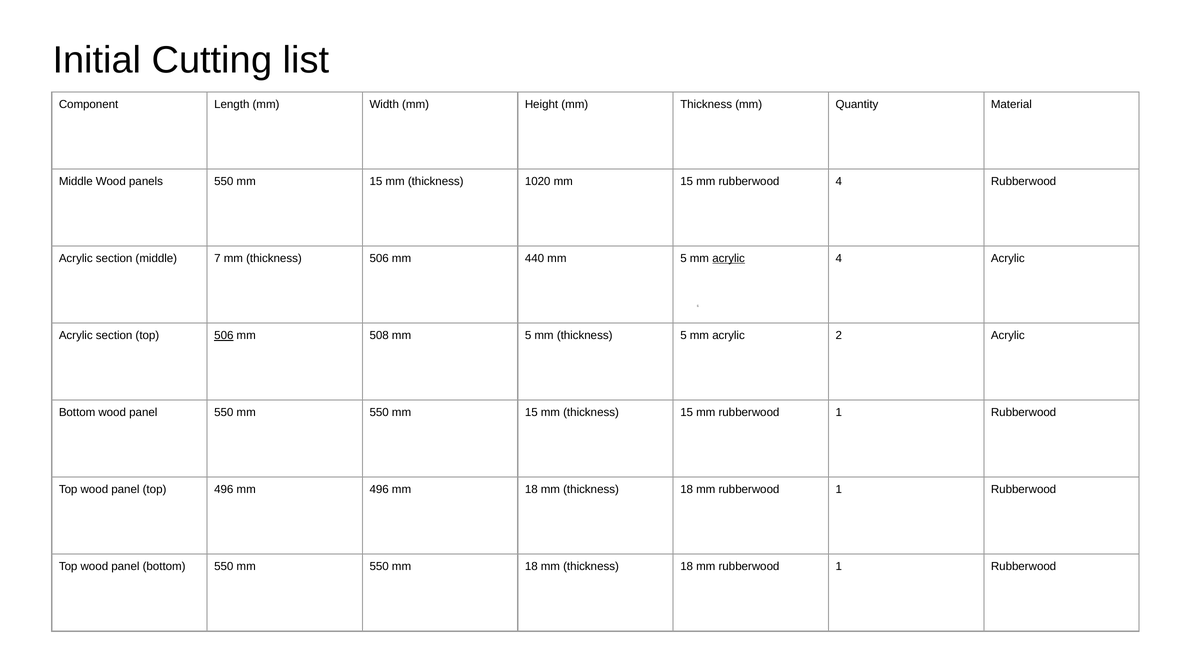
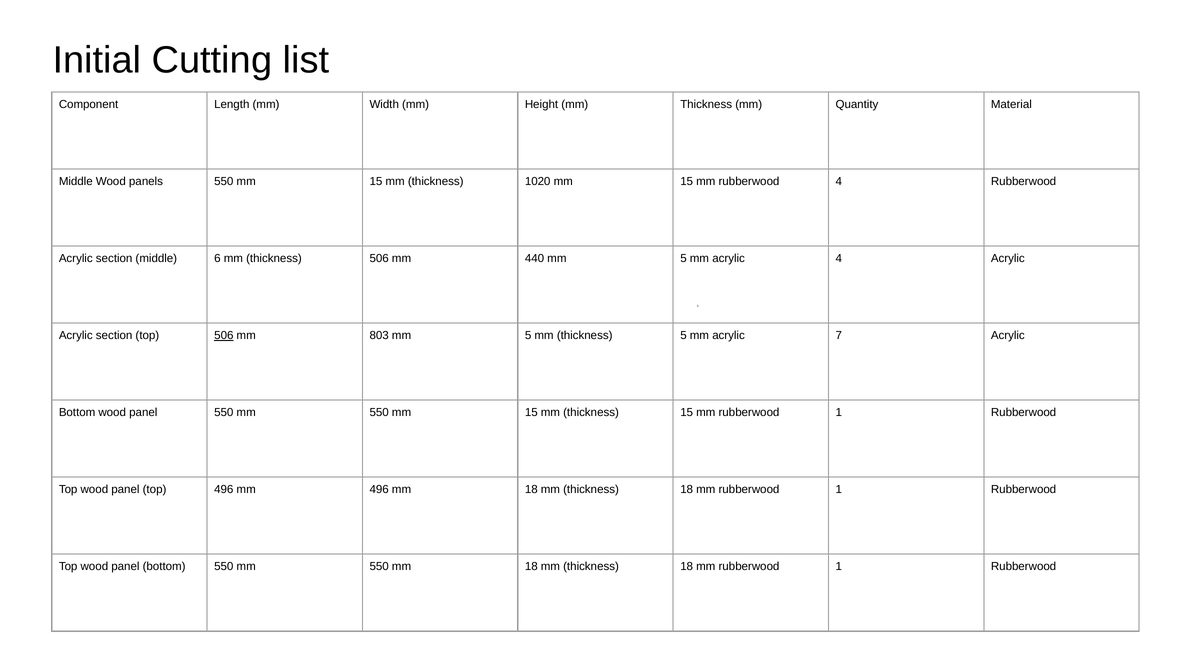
middle 7: 7 -> 6
acrylic at (729, 258) underline: present -> none
508: 508 -> 803
2: 2 -> 7
